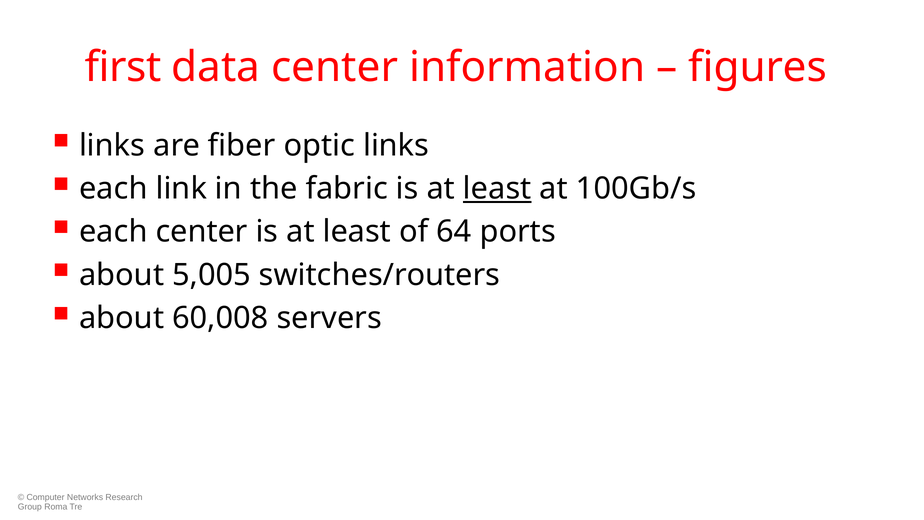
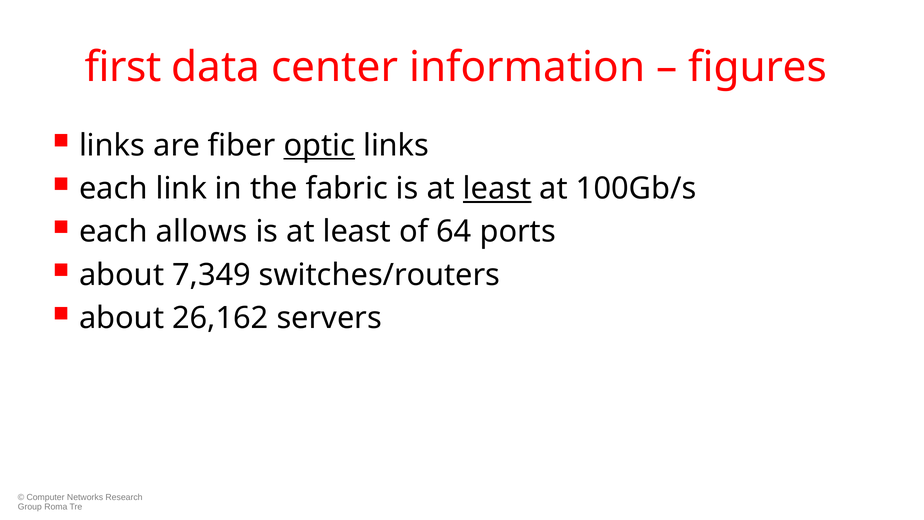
optic underline: none -> present
each center: center -> allows
5,005: 5,005 -> 7,349
60,008: 60,008 -> 26,162
